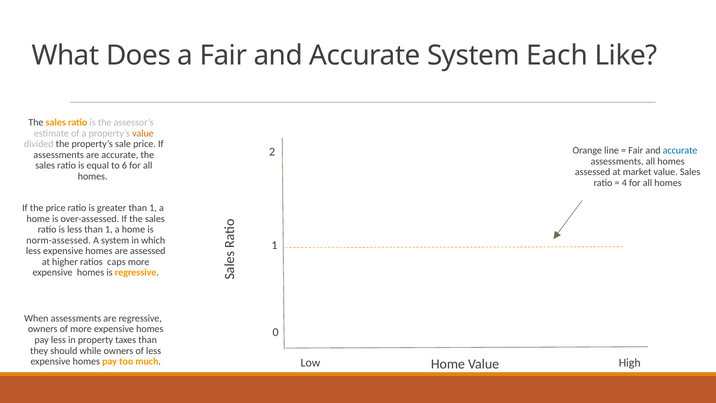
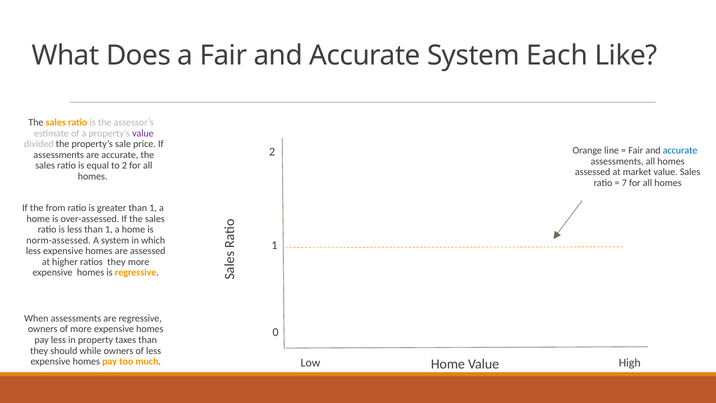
value at (143, 133) colour: orange -> purple
to 6: 6 -> 2
4: 4 -> 7
the price: price -> from
ratios caps: caps -> they
